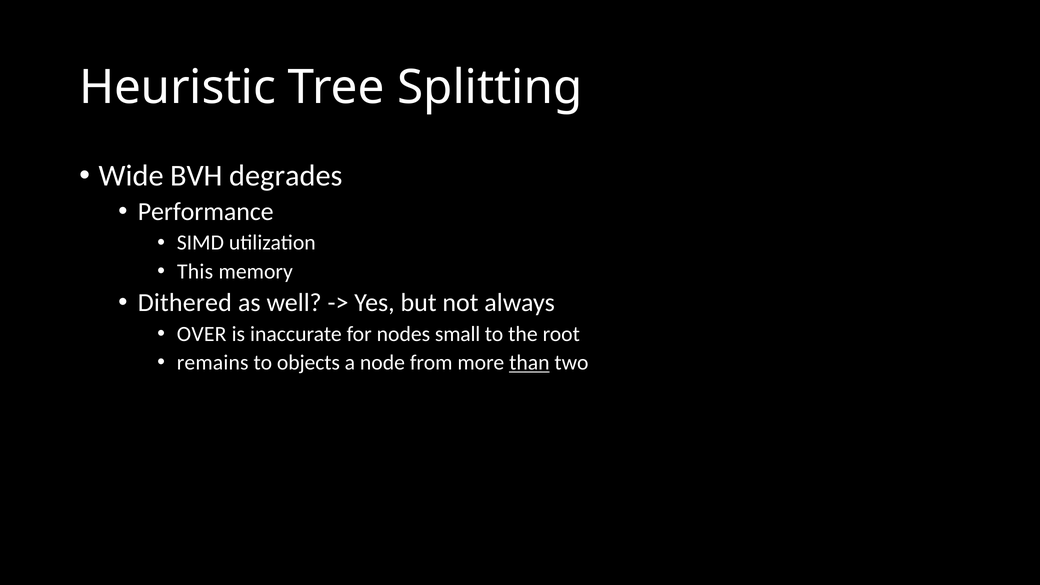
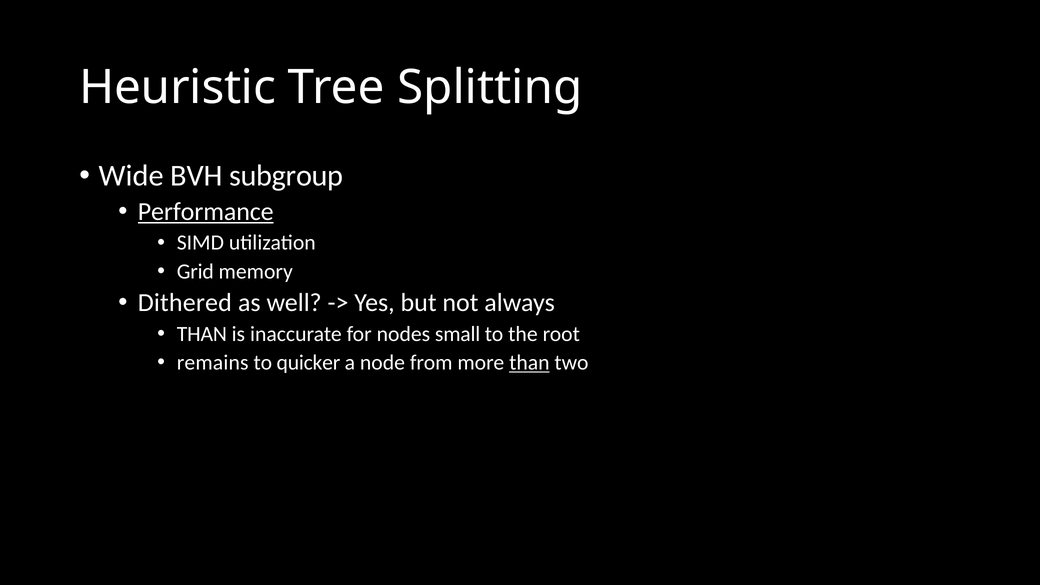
degrades: degrades -> subgroup
Performance underline: none -> present
This: This -> Grid
OVER at (202, 334): OVER -> THAN
objects: objects -> quicker
